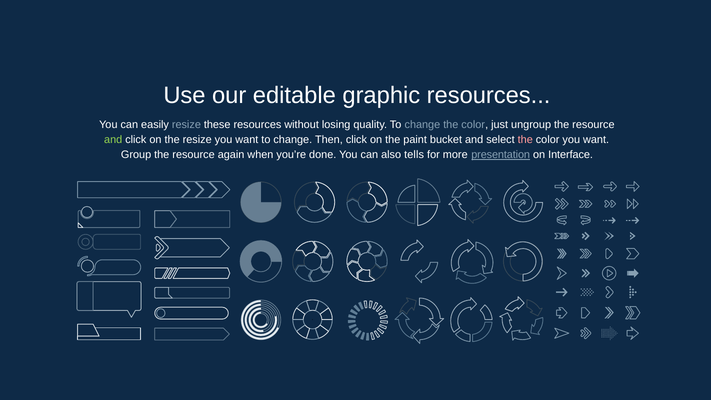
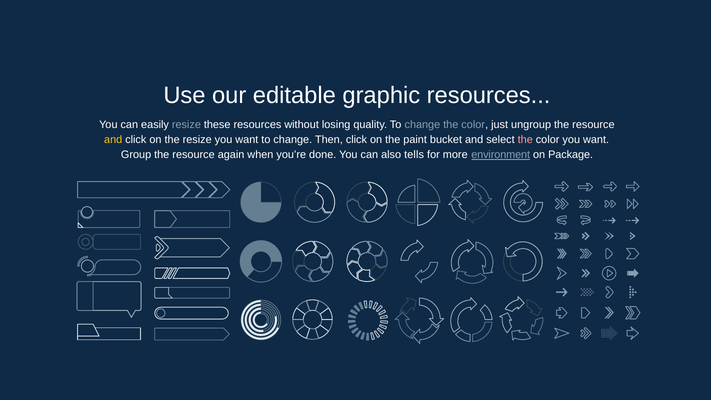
and at (113, 140) colour: light green -> yellow
presentation: presentation -> environment
Interface: Interface -> Package
